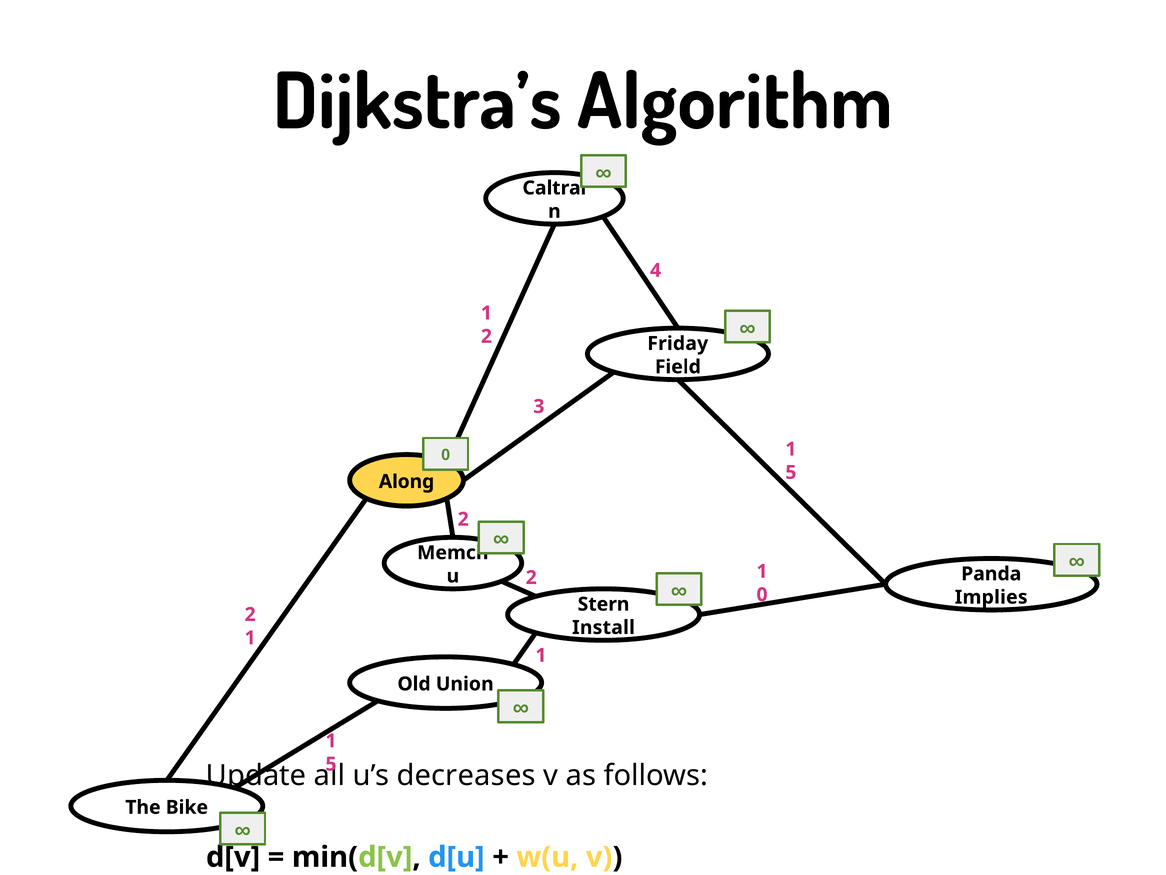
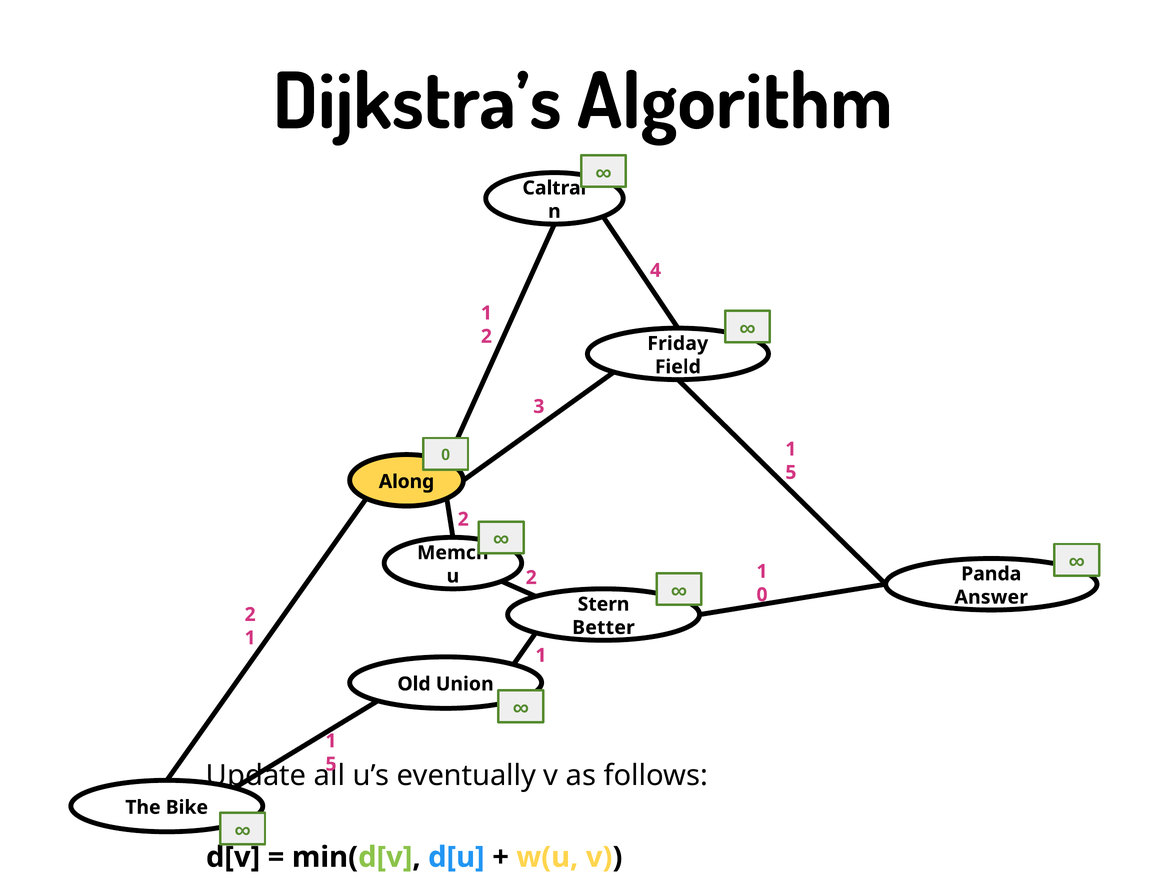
Implies: Implies -> Answer
Install: Install -> Better
decreases: decreases -> eventually
